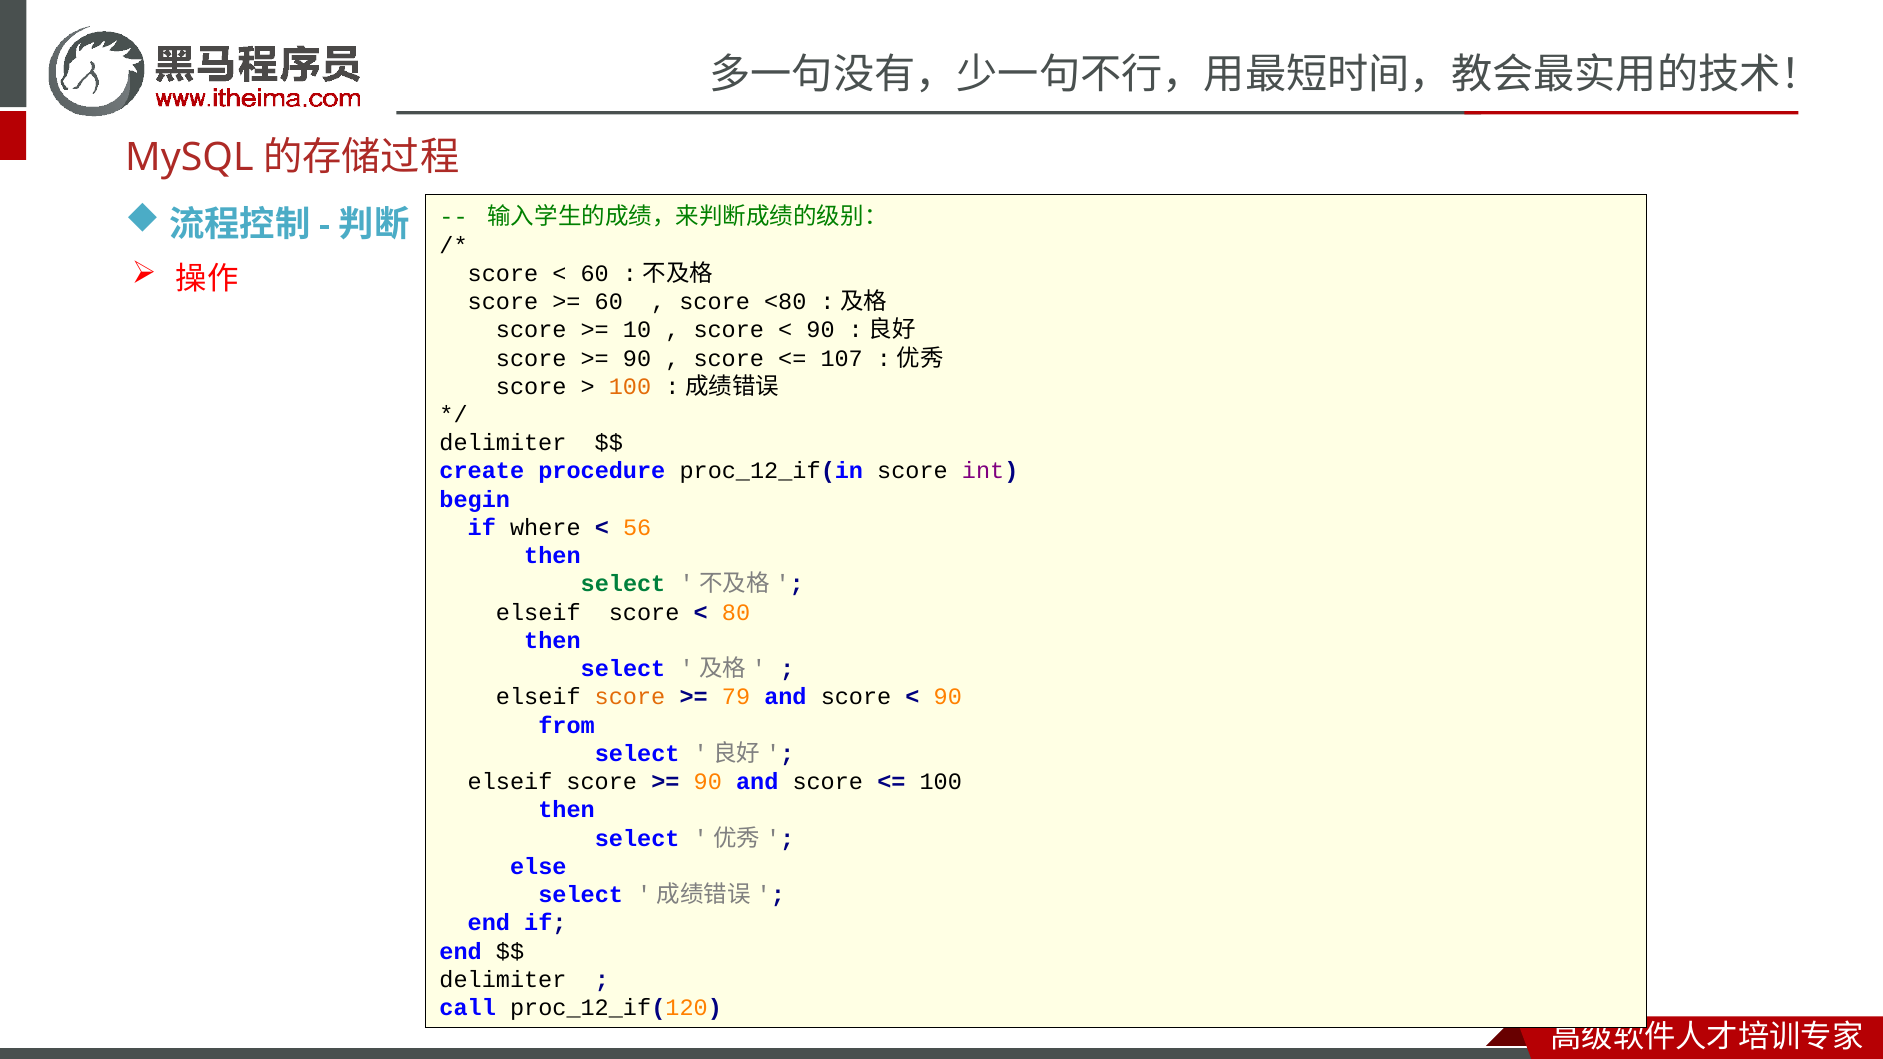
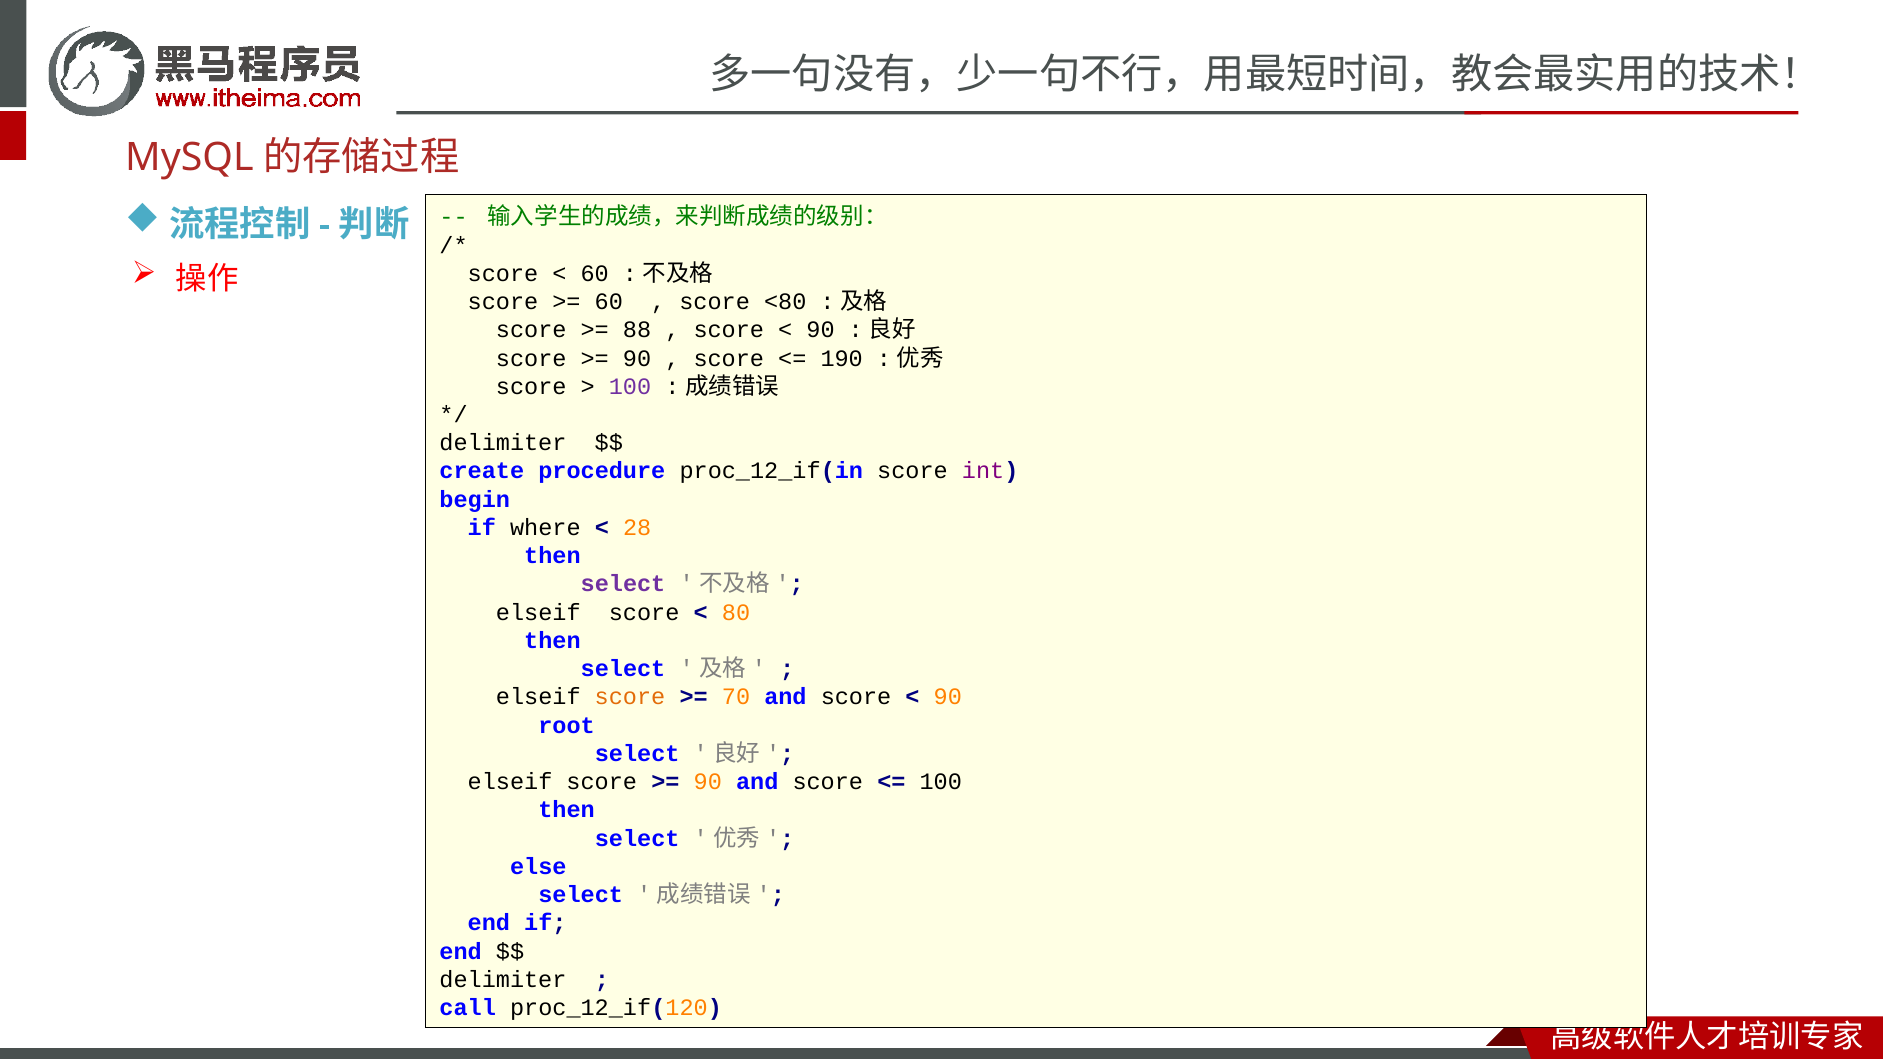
10: 10 -> 88
107: 107 -> 190
100 at (630, 387) colour: orange -> purple
56: 56 -> 28
select at (623, 584) colour: green -> purple
79: 79 -> 70
from: from -> root
